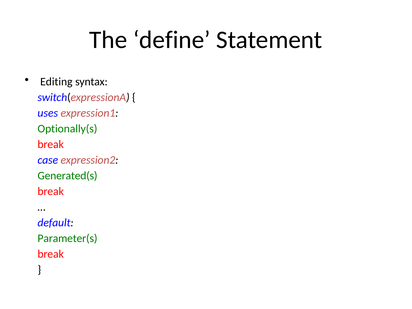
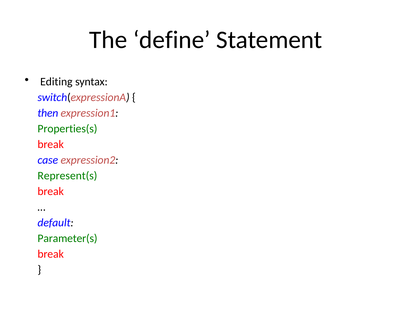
uses: uses -> then
Optionally(s: Optionally(s -> Properties(s
Generated(s: Generated(s -> Represent(s
